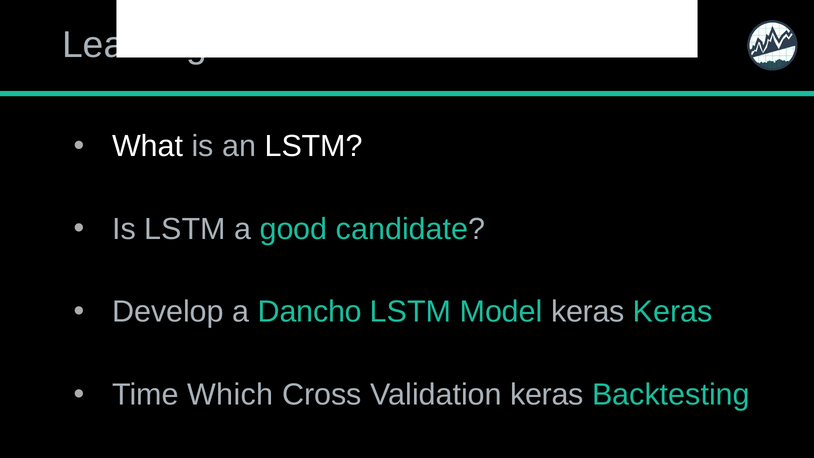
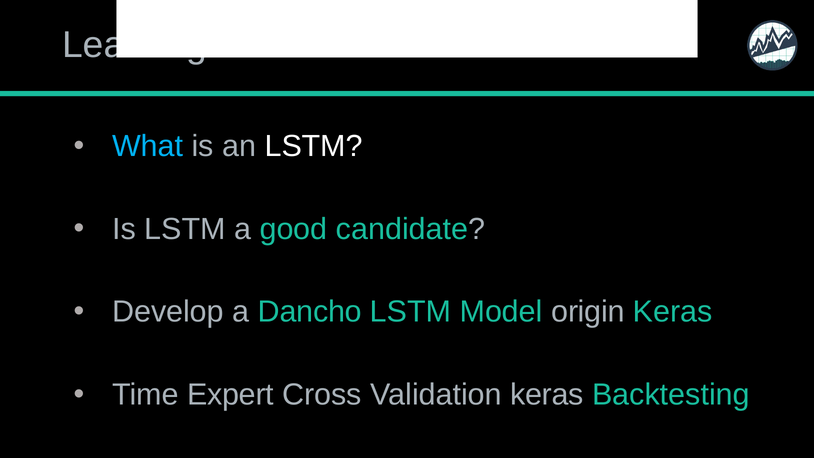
What colour: white -> light blue
Model keras: keras -> origin
Time Which: Which -> Expert
